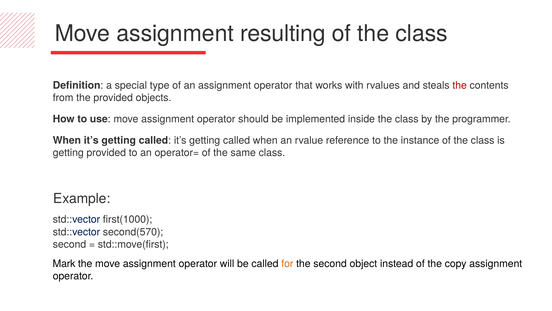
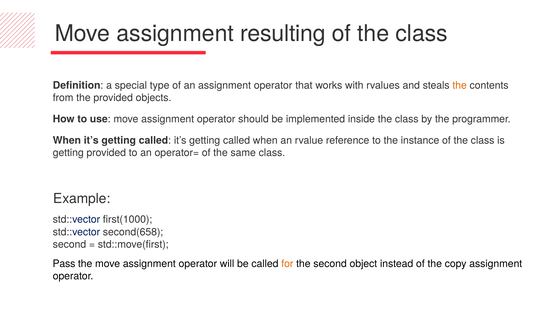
the at (460, 85) colour: red -> orange
second(570: second(570 -> second(658
Mark: Mark -> Pass
